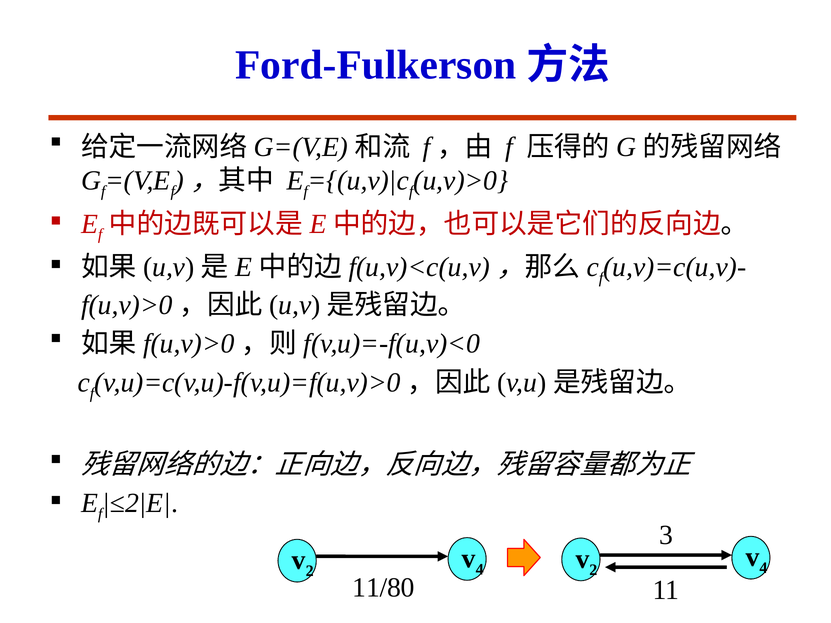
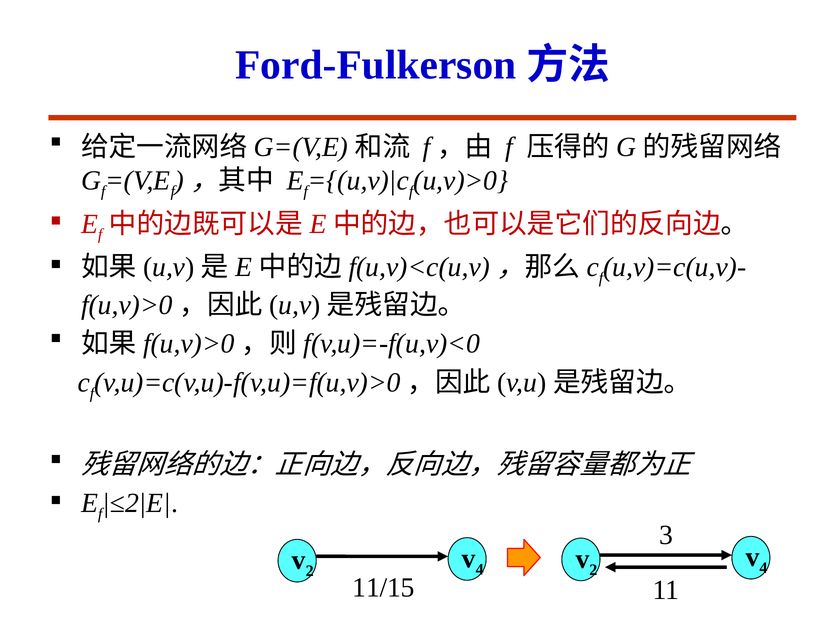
11/80: 11/80 -> 11/15
